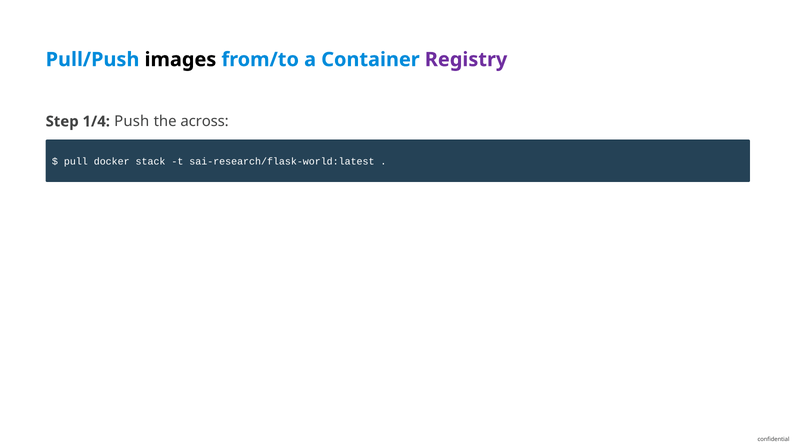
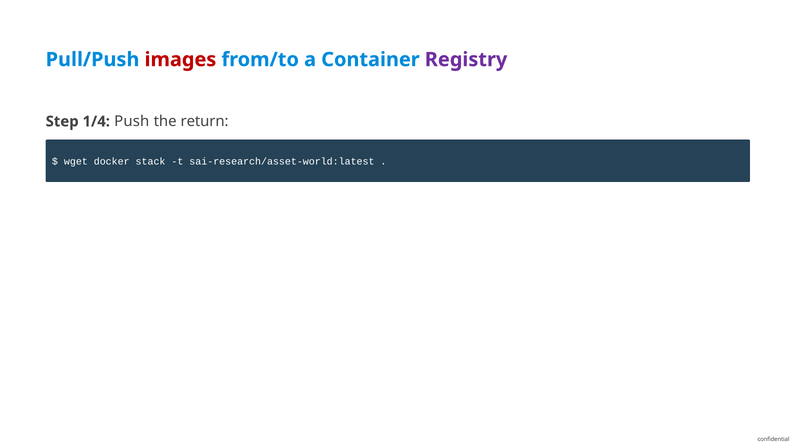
images colour: black -> red
across: across -> return
pull: pull -> wget
sai-research/flask-world:latest: sai-research/flask-world:latest -> sai-research/asset-world:latest
